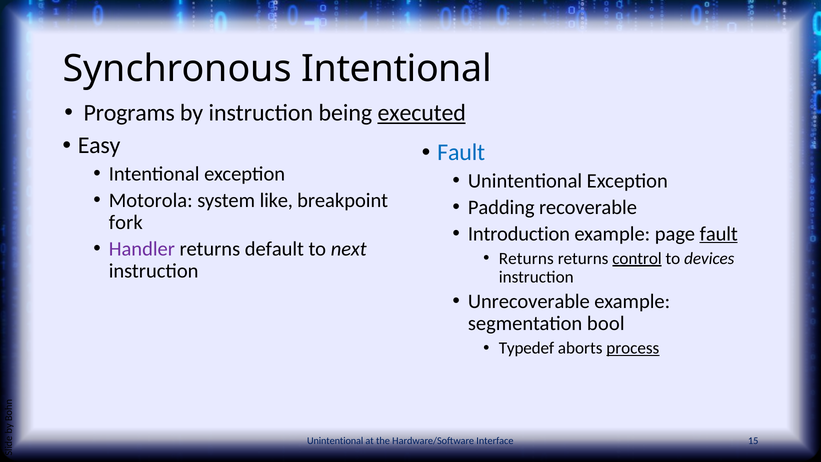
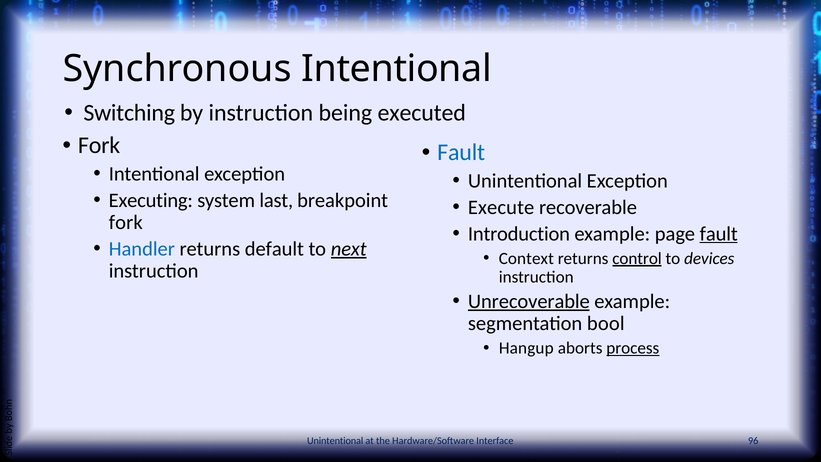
Programs: Programs -> Switching
executed underline: present -> none
Easy at (99, 145): Easy -> Fork
Motorola: Motorola -> Executing
like: like -> last
Padding: Padding -> Execute
Handler colour: purple -> blue
next underline: none -> present
Returns at (526, 258): Returns -> Context
Unrecoverable underline: none -> present
Typedef: Typedef -> Hangup
15: 15 -> 96
